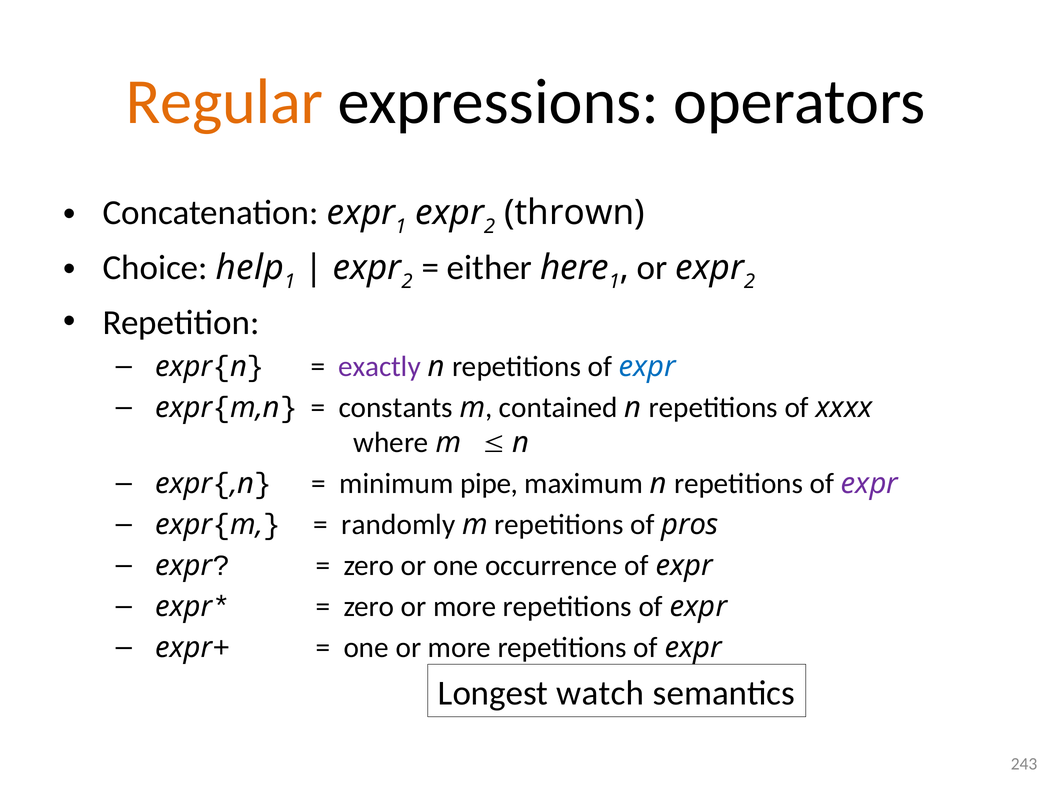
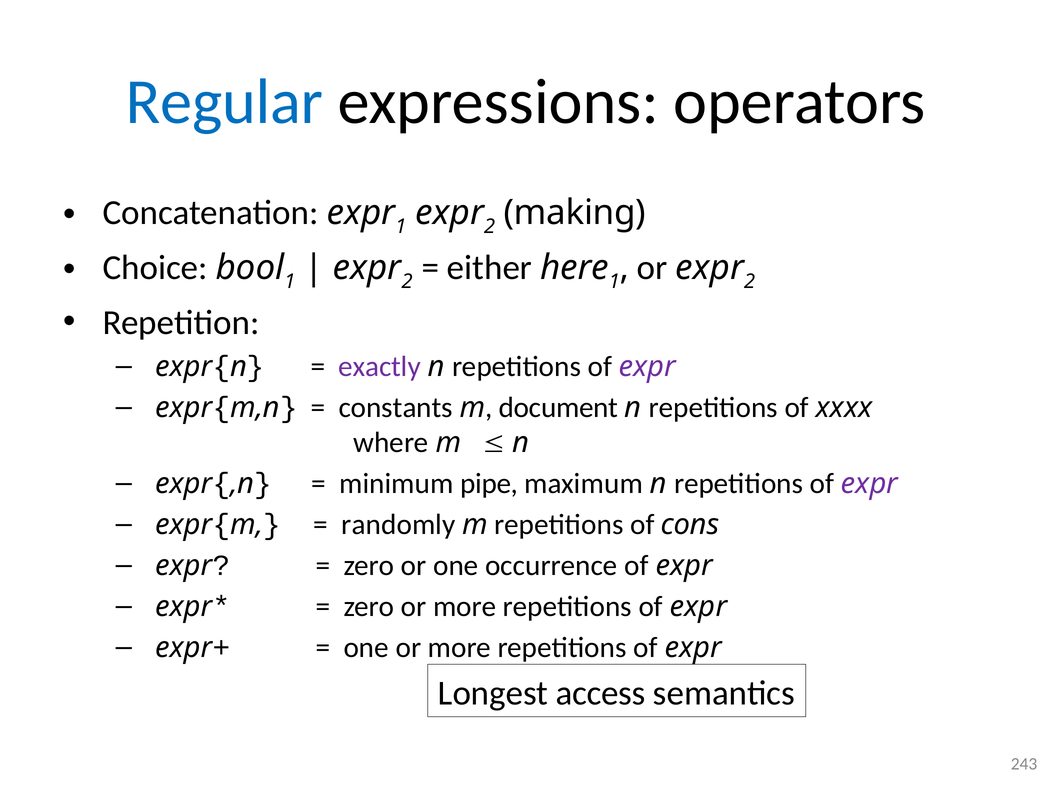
Regular colour: orange -> blue
thrown: thrown -> making
help: help -> bool
expr at (647, 367) colour: blue -> purple
contained: contained -> document
pros: pros -> cons
watch: watch -> access
